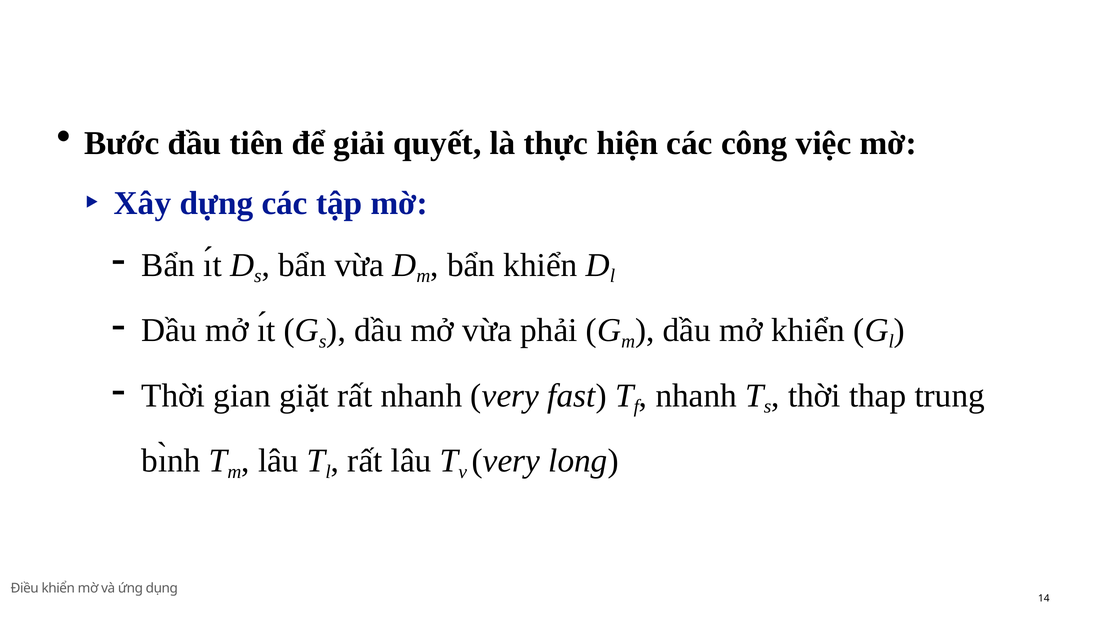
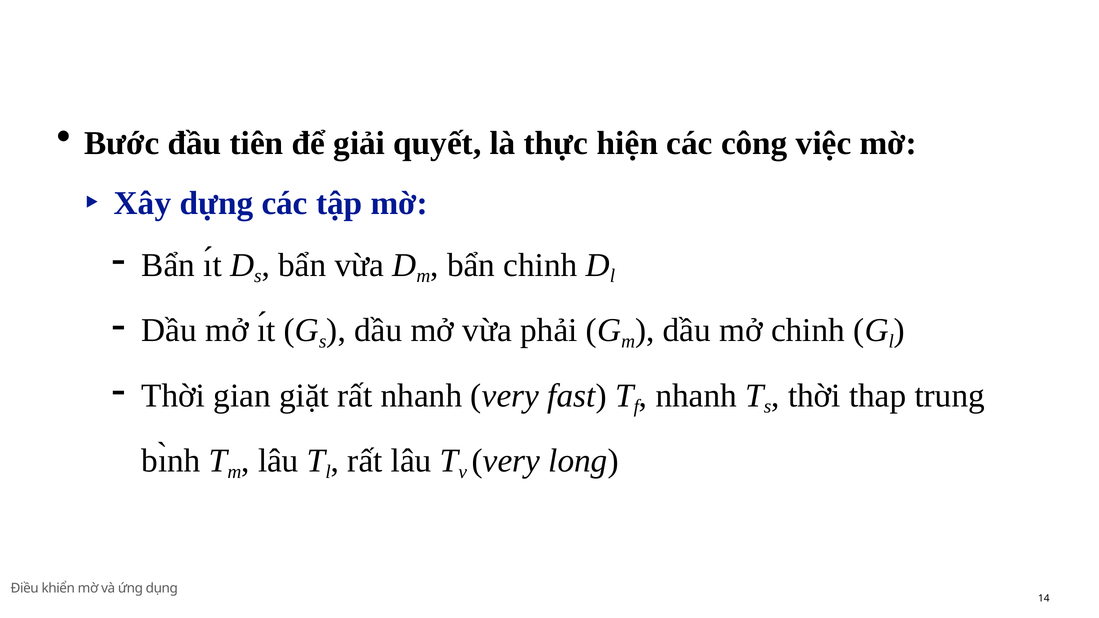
bẩn khiển: khiển -> chinh
mở khiển: khiển -> chinh
